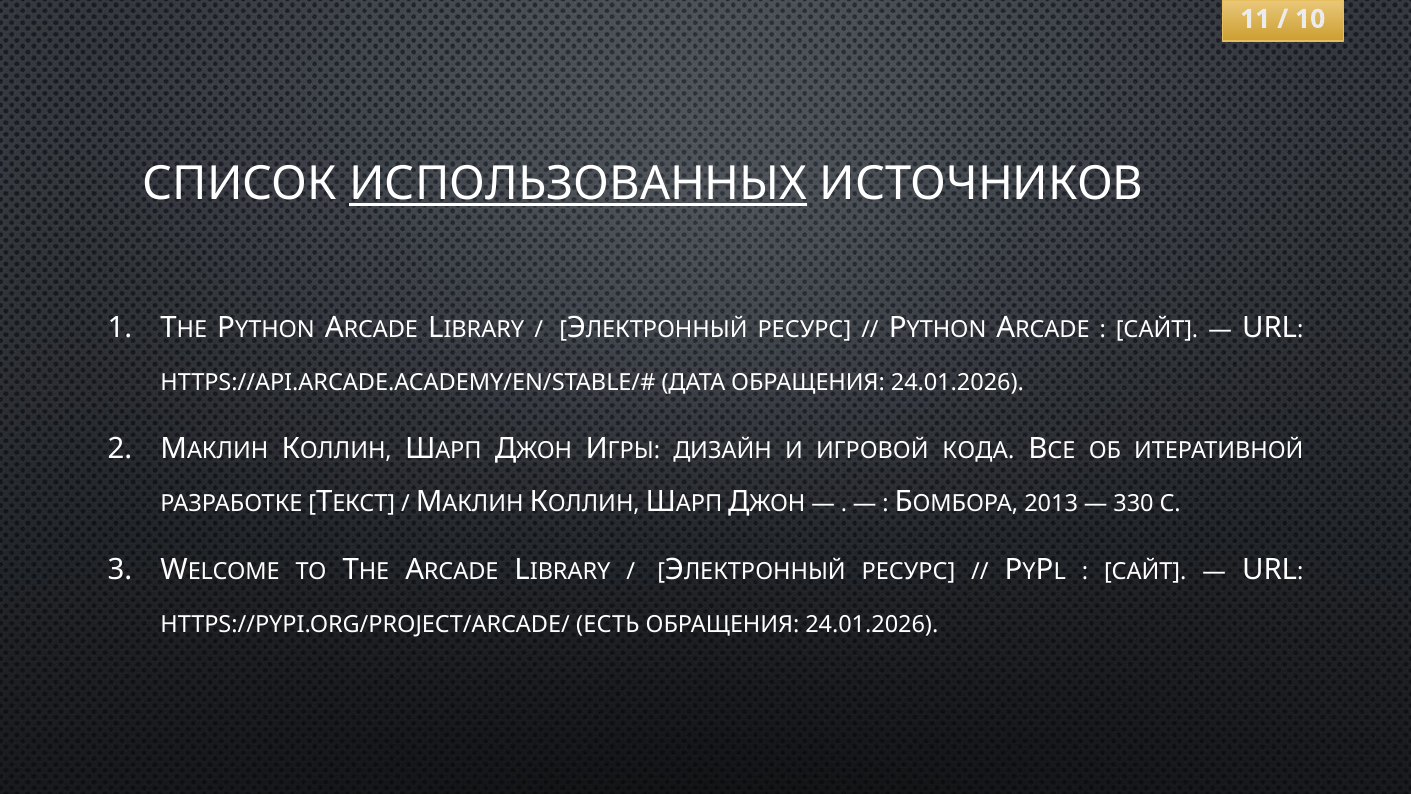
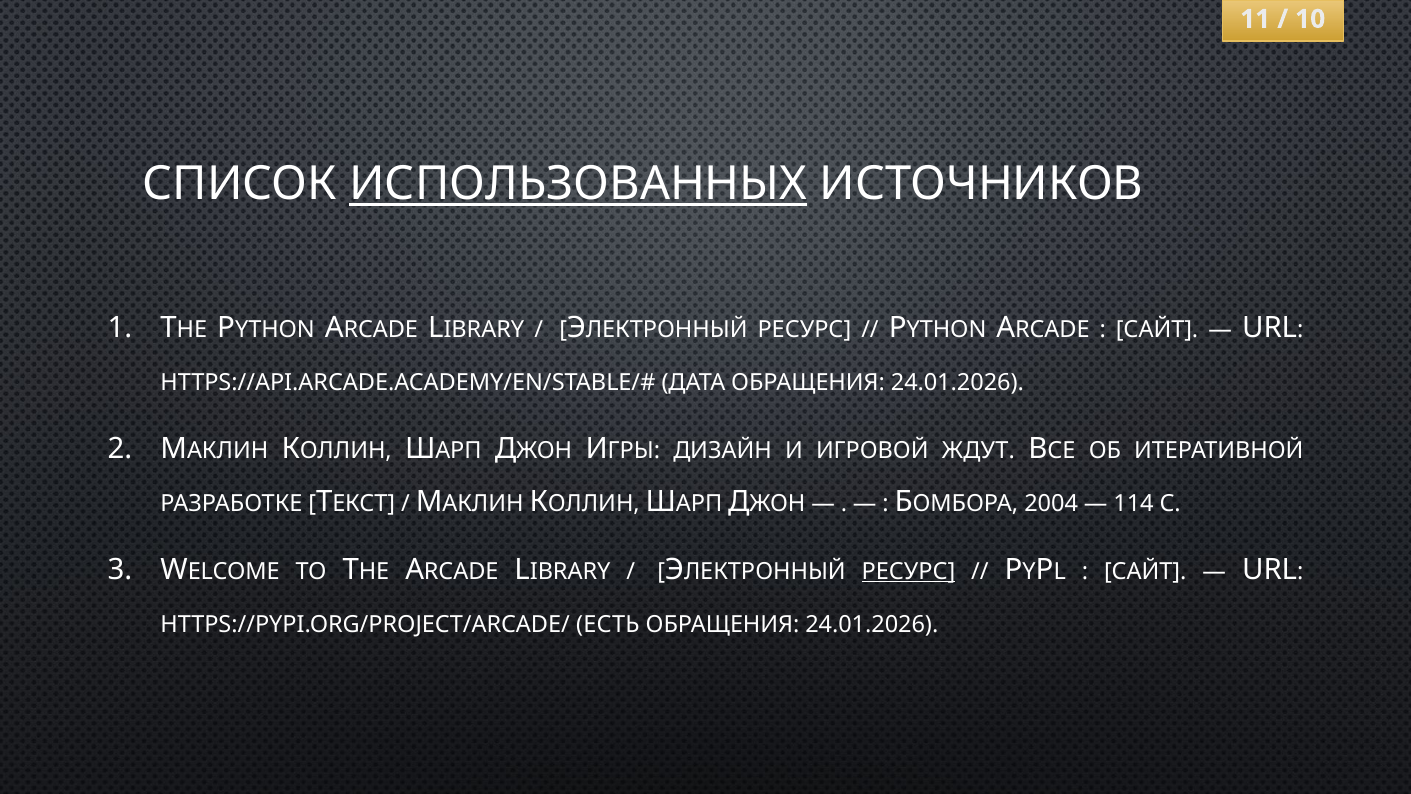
КОДА: КОДА -> ЖДУТ
2013: 2013 -> 2004
330: 330 -> 114
РЕСУРС at (909, 571) underline: none -> present
